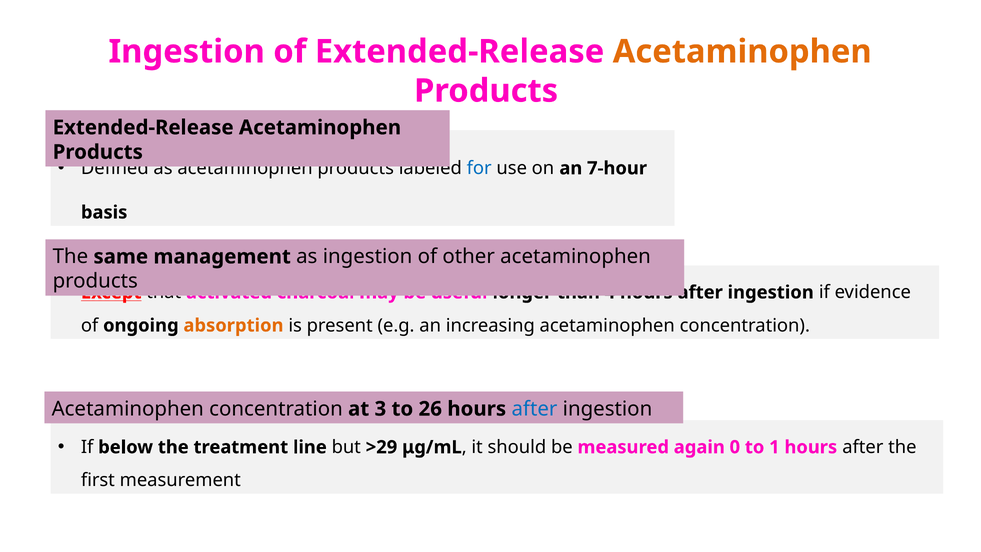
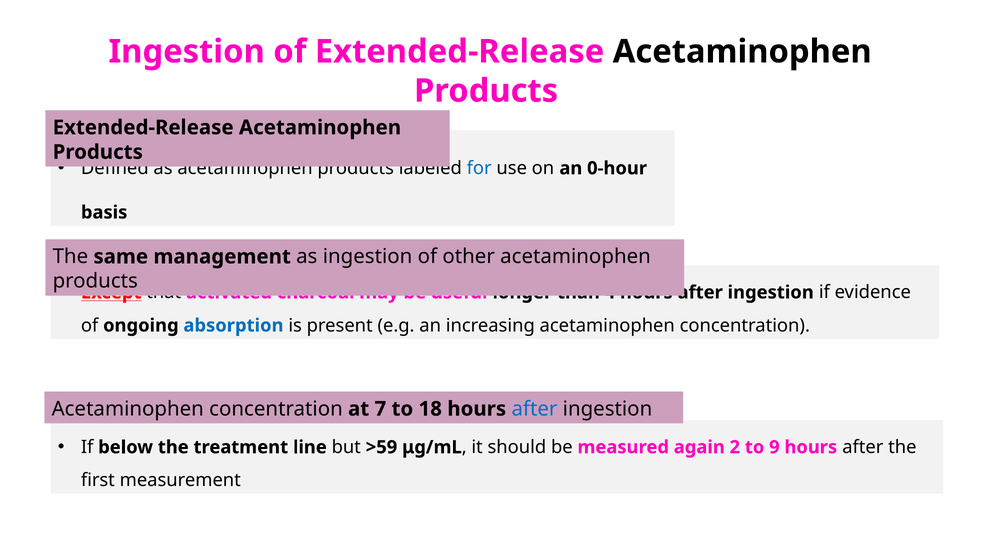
Acetaminophen at (742, 52) colour: orange -> black
7-hour: 7-hour -> 0-hour
absorption colour: orange -> blue
3: 3 -> 7
26: 26 -> 18
>29: >29 -> >59
0: 0 -> 2
1: 1 -> 9
